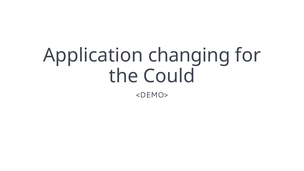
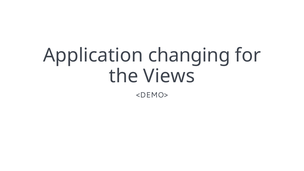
Could: Could -> Views
